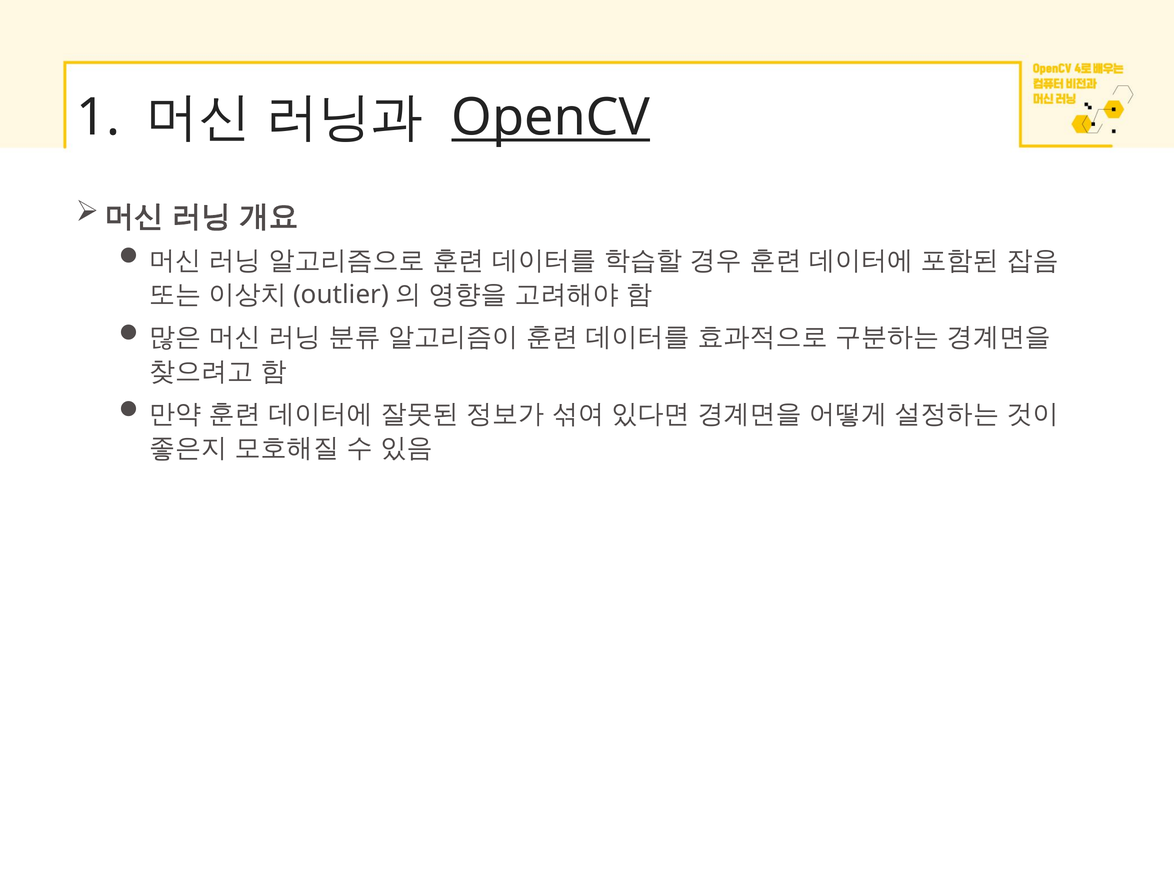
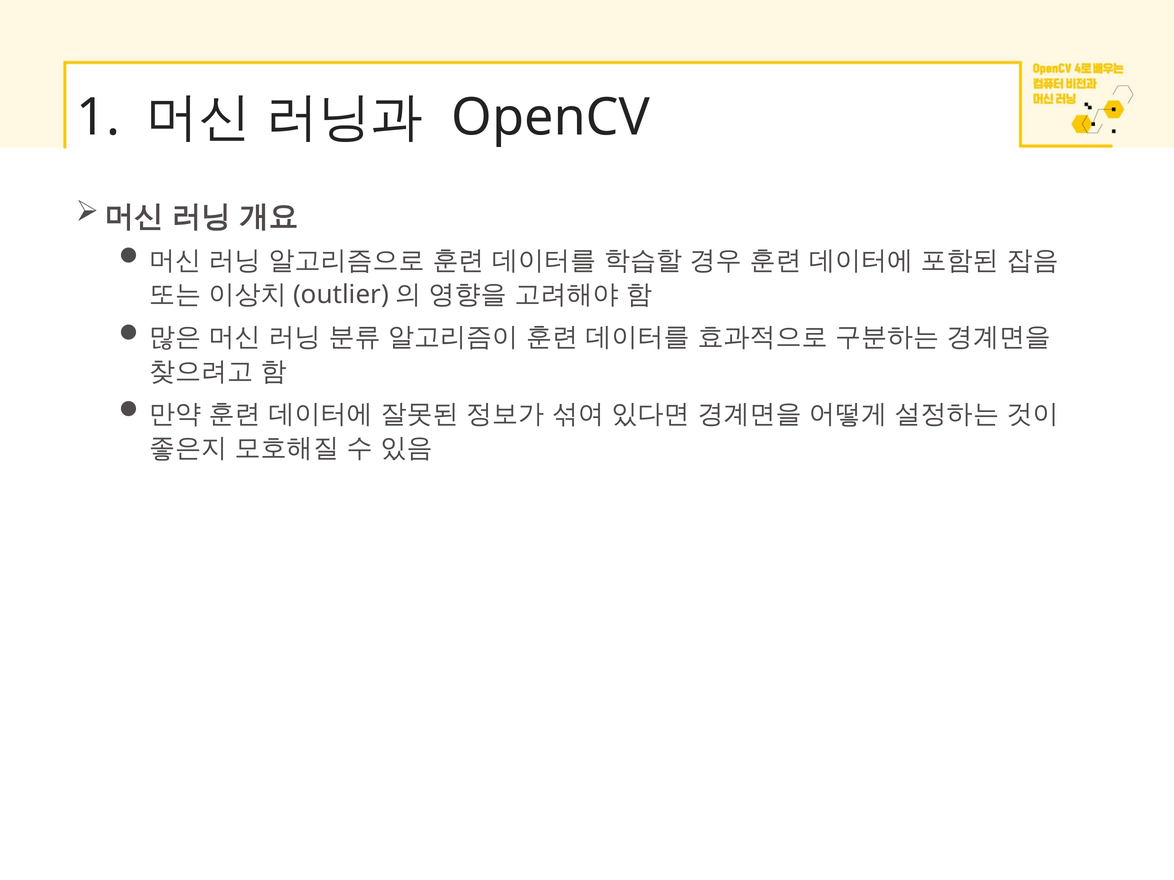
OpenCV underline: present -> none
